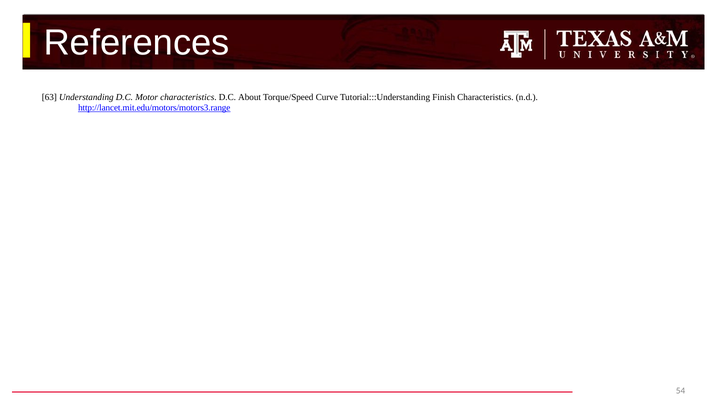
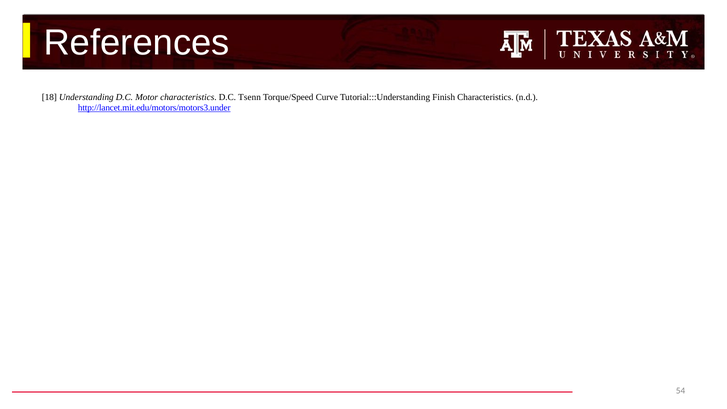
63: 63 -> 18
About: About -> Tsenn
http://lancet.mit.edu/motors/motors3.range: http://lancet.mit.edu/motors/motors3.range -> http://lancet.mit.edu/motors/motors3.under
